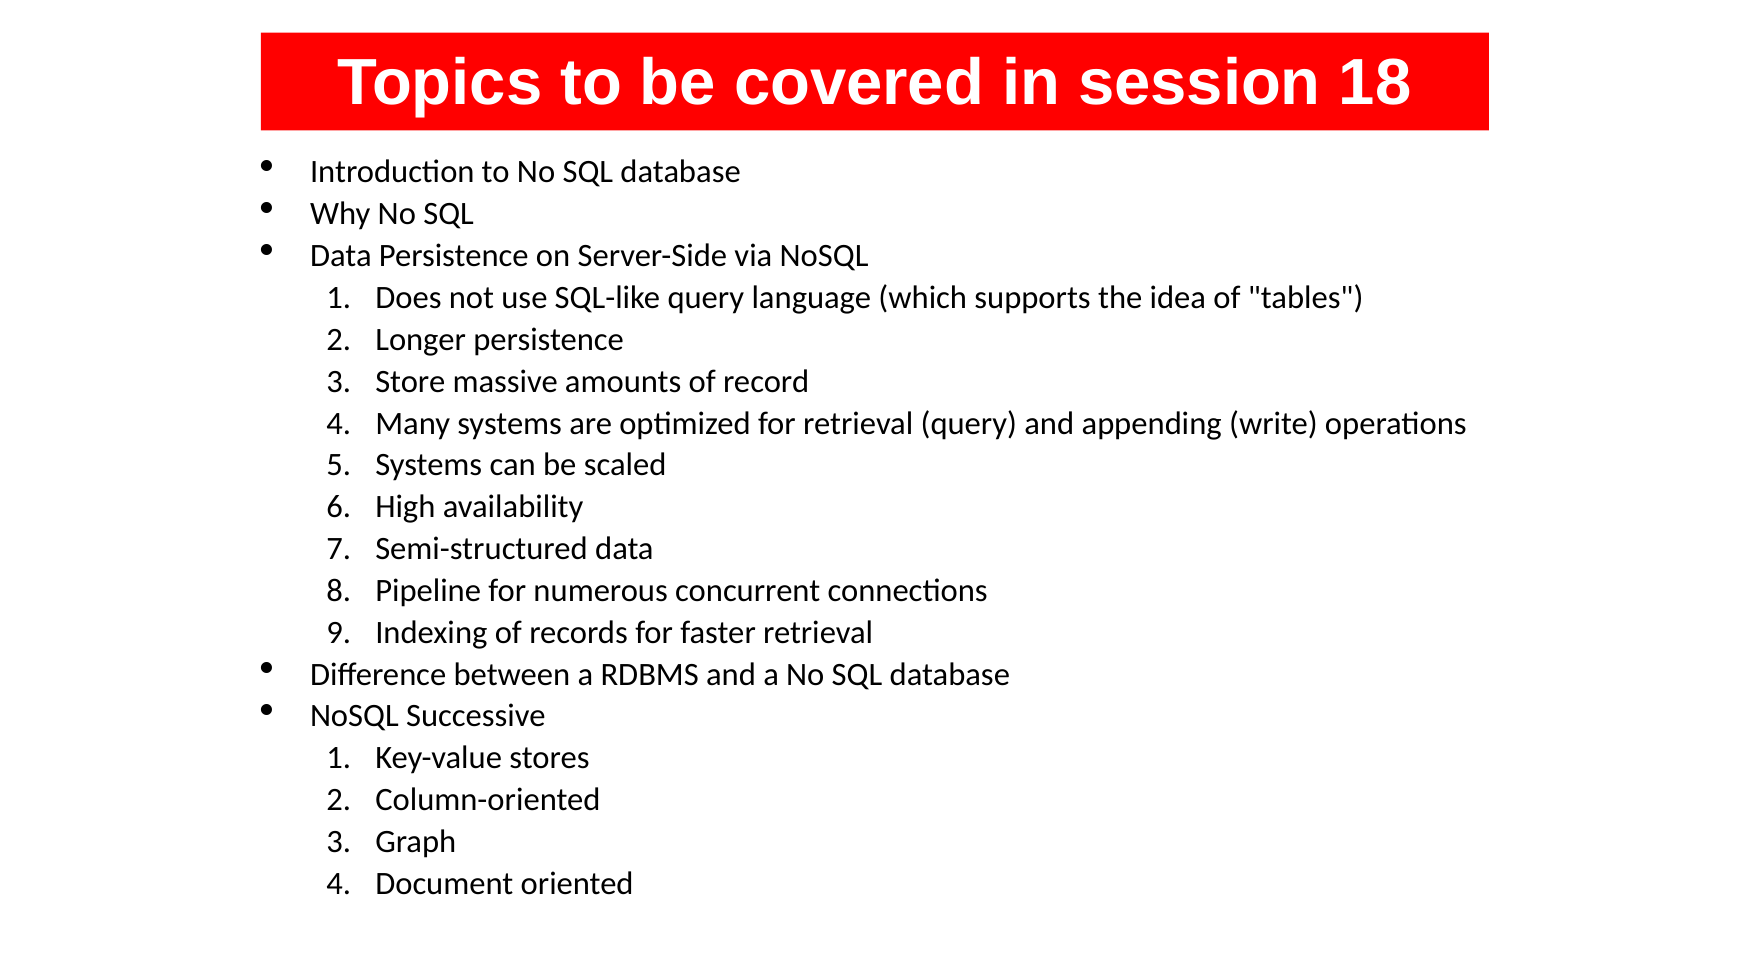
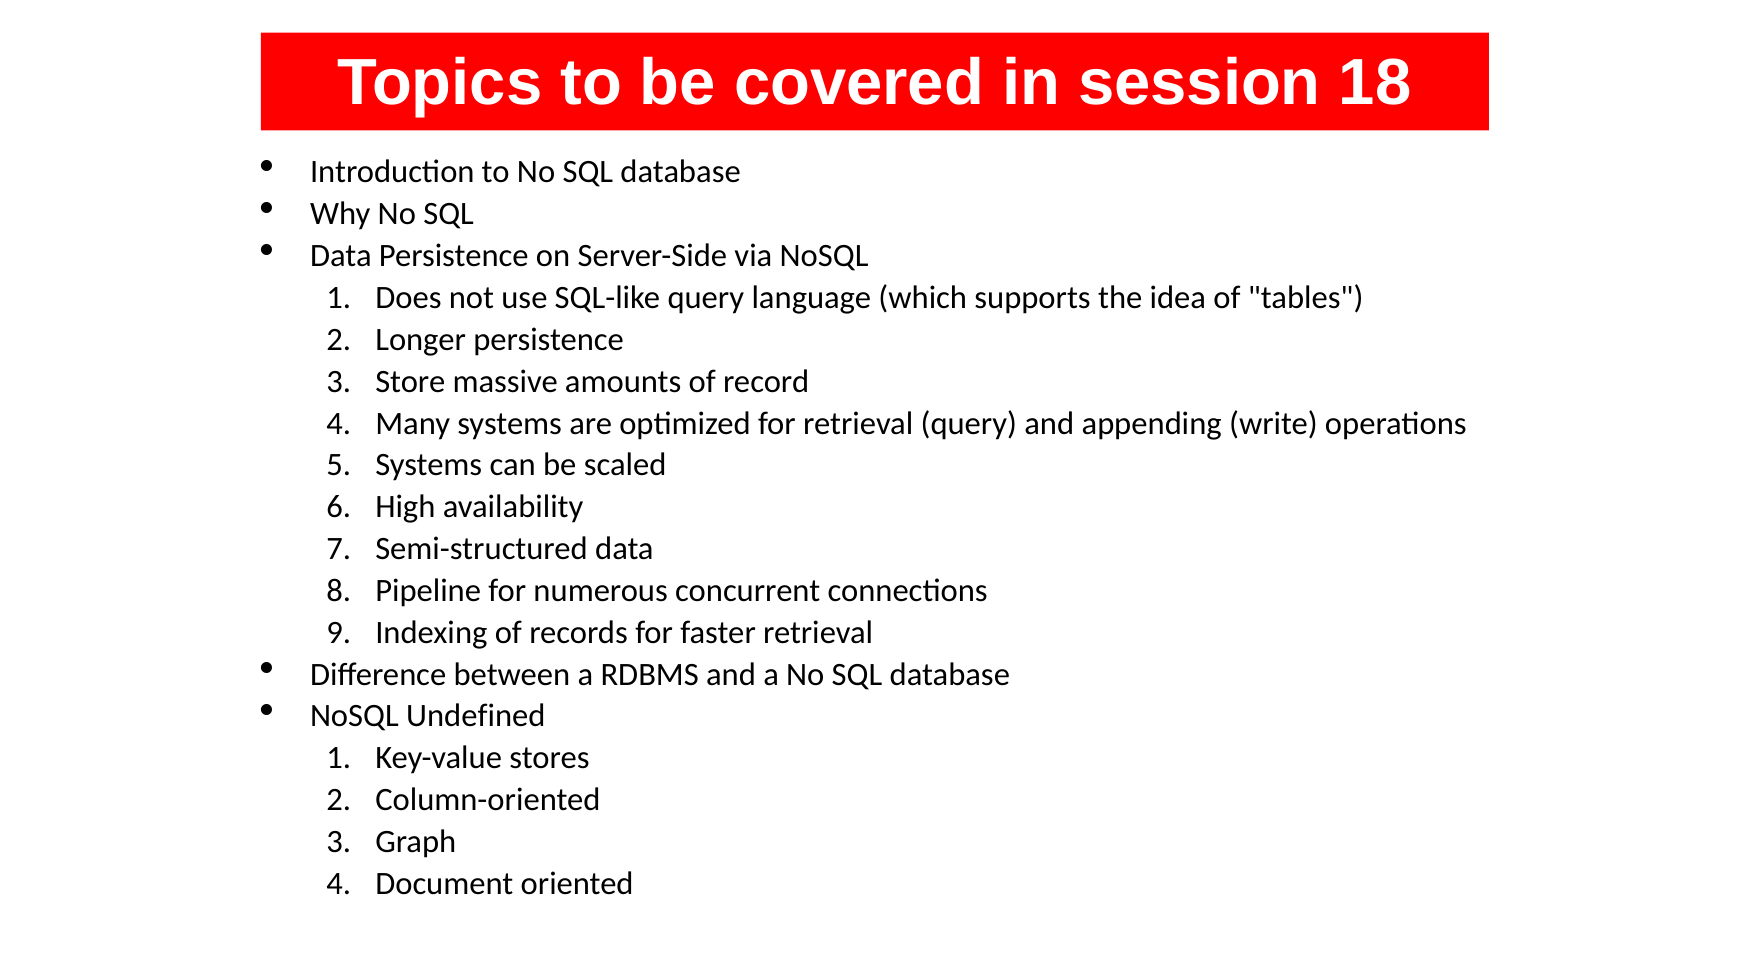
Successive: Successive -> Undefined
